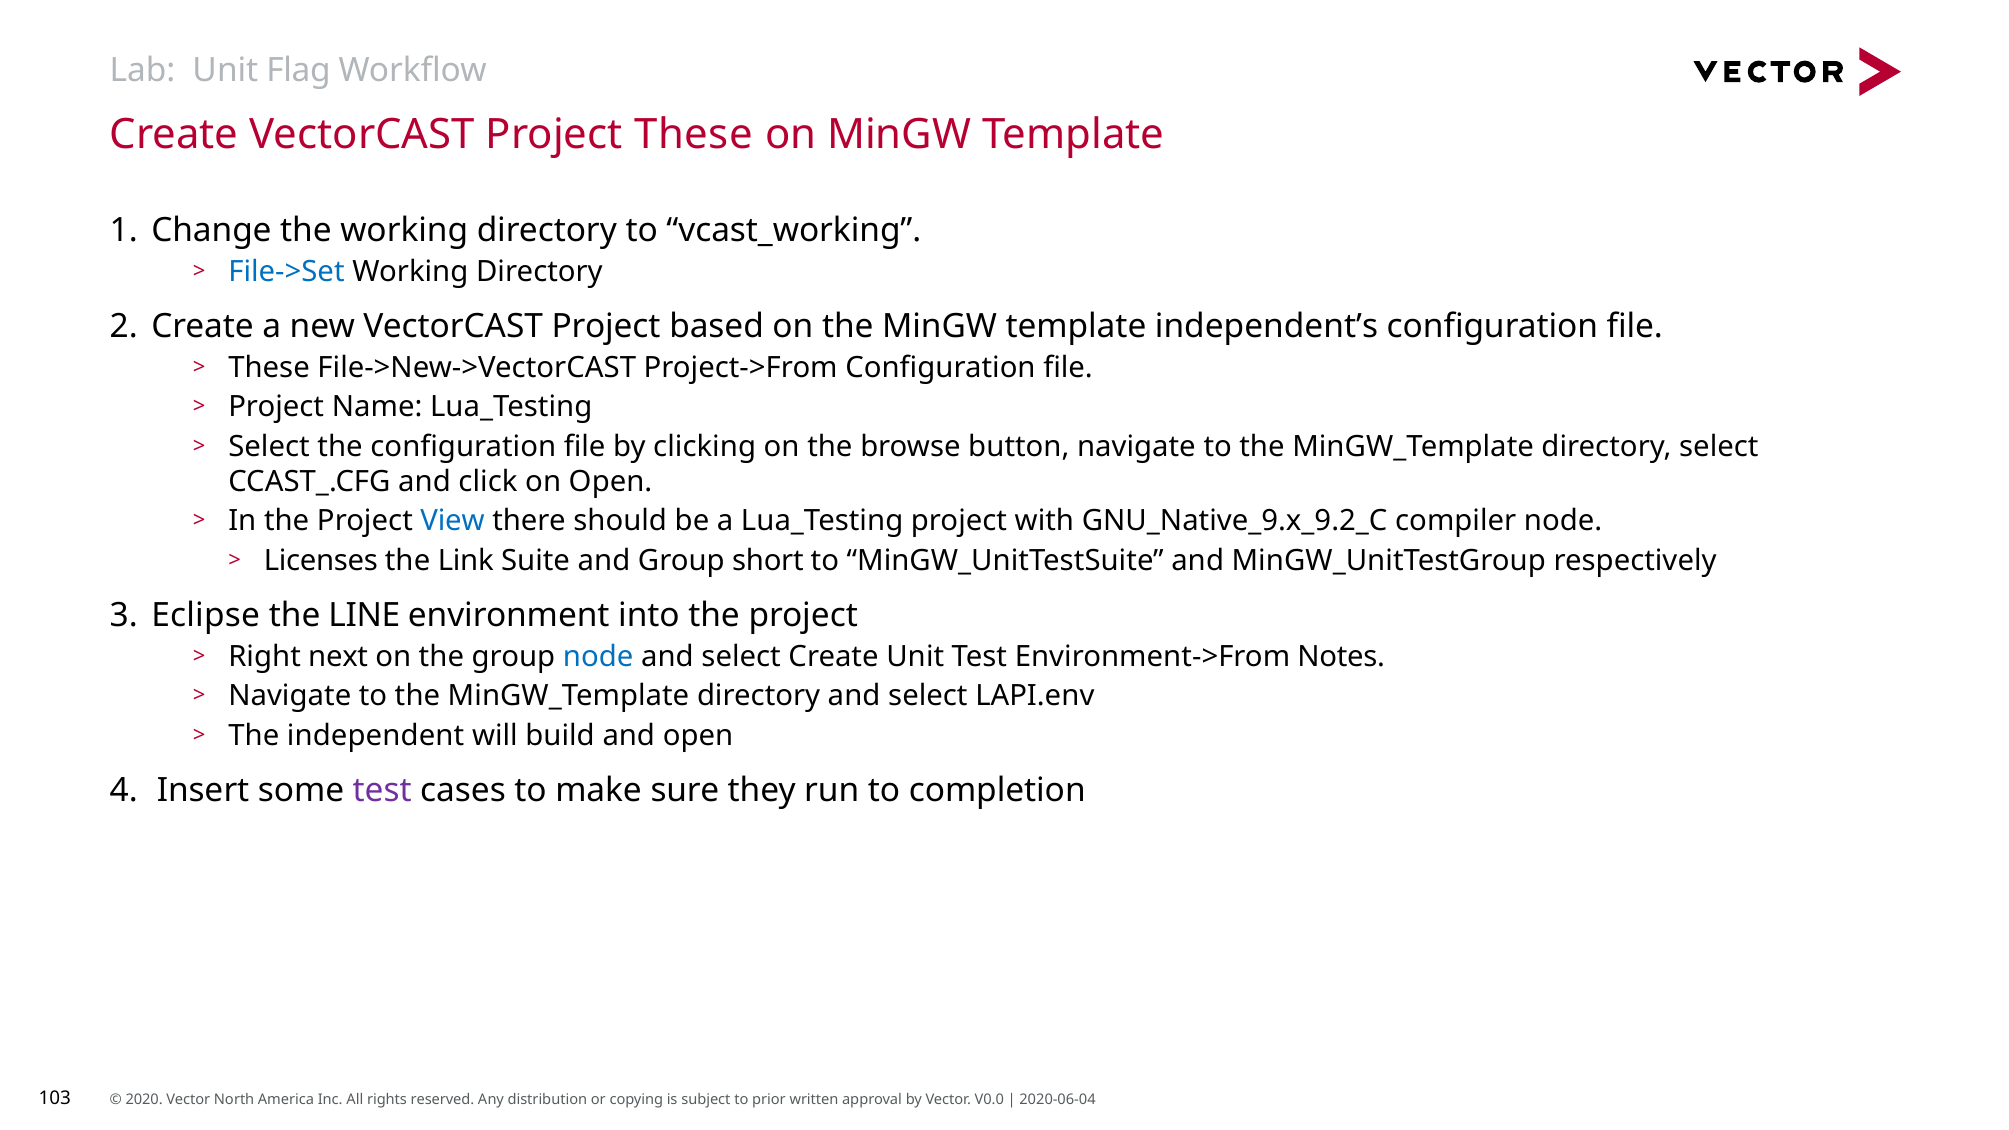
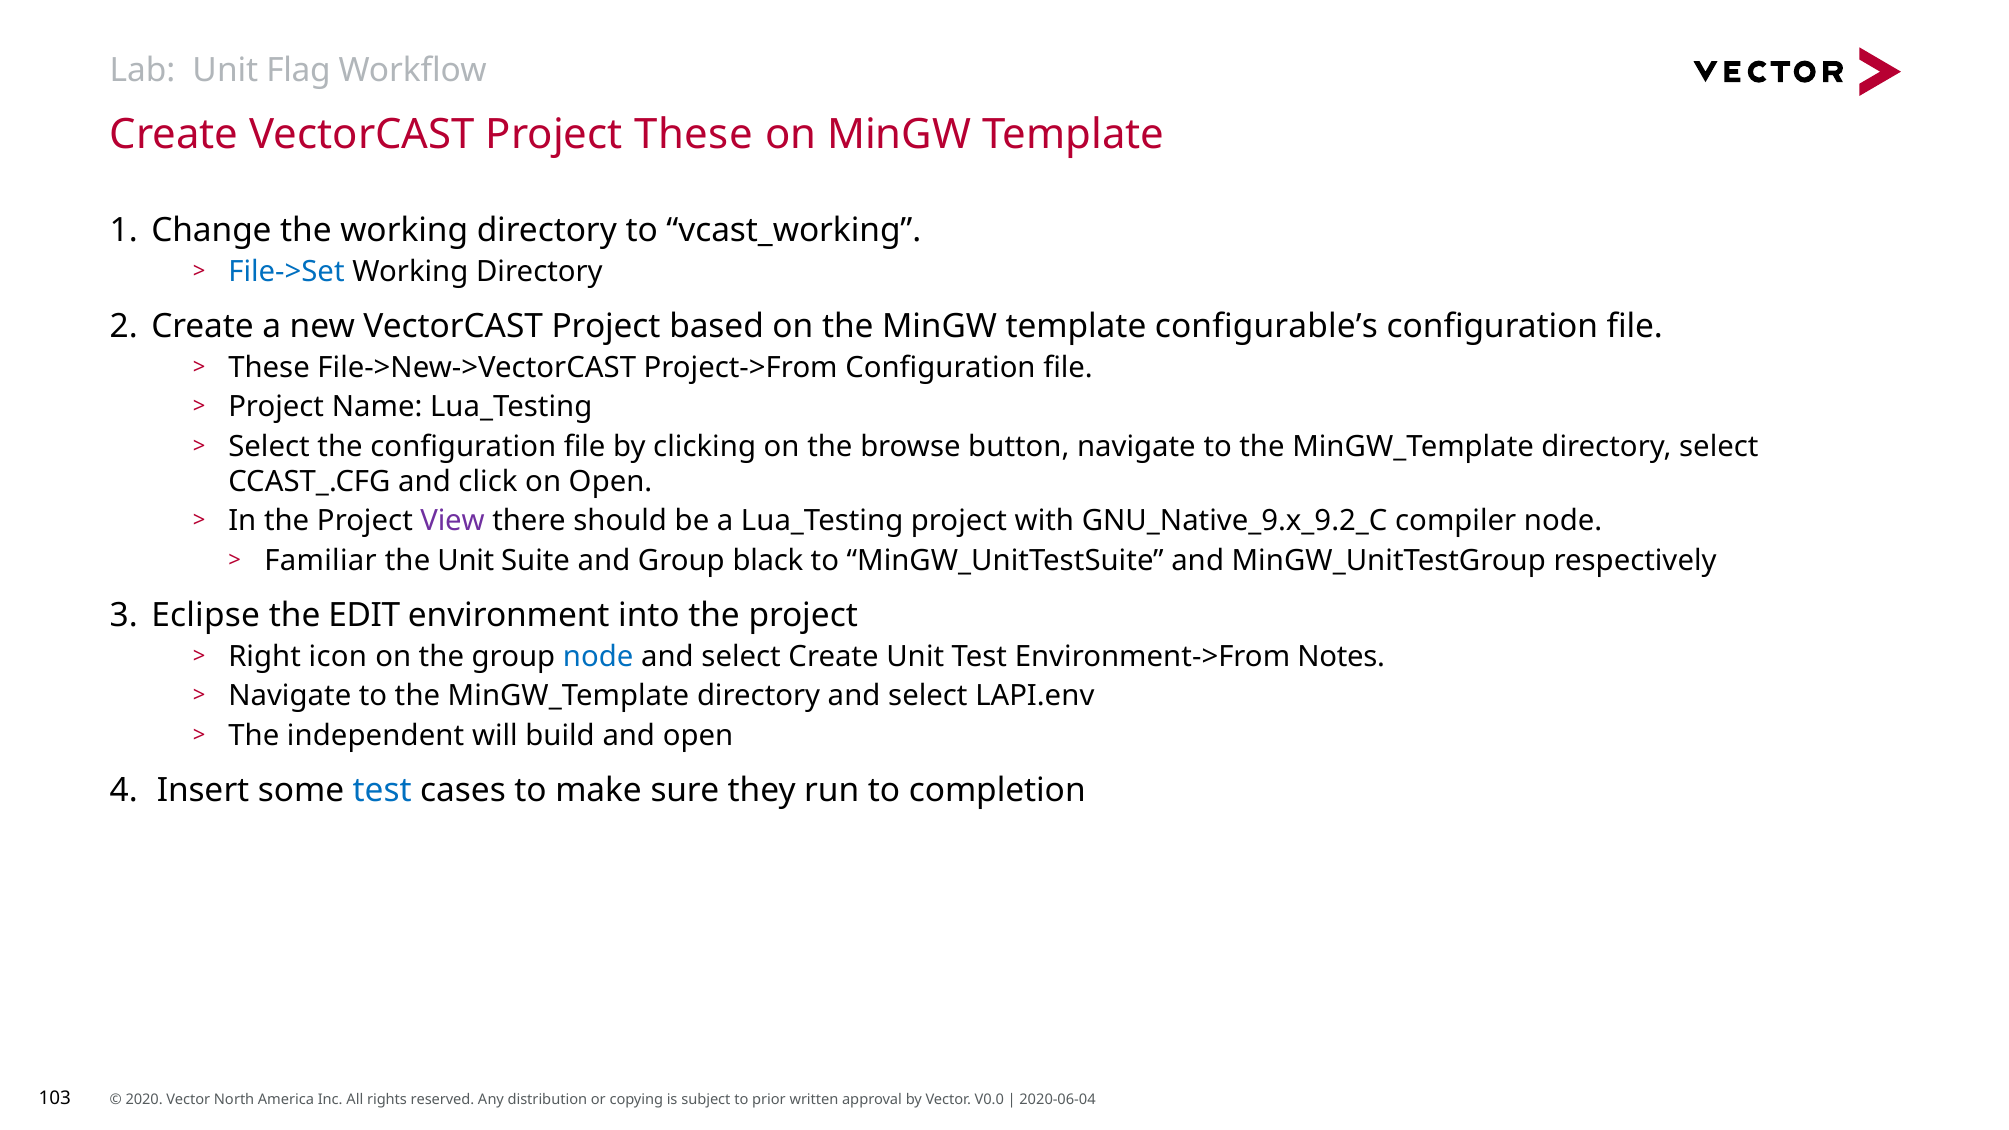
independent’s: independent’s -> configurable’s
View colour: blue -> purple
Licenses: Licenses -> Familiar
the Link: Link -> Unit
short: short -> black
LINE: LINE -> EDIT
next: next -> icon
test at (382, 790) colour: purple -> blue
